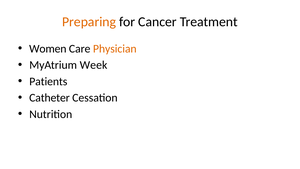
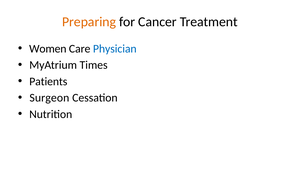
Physician colour: orange -> blue
Week: Week -> Times
Catheter: Catheter -> Surgeon
